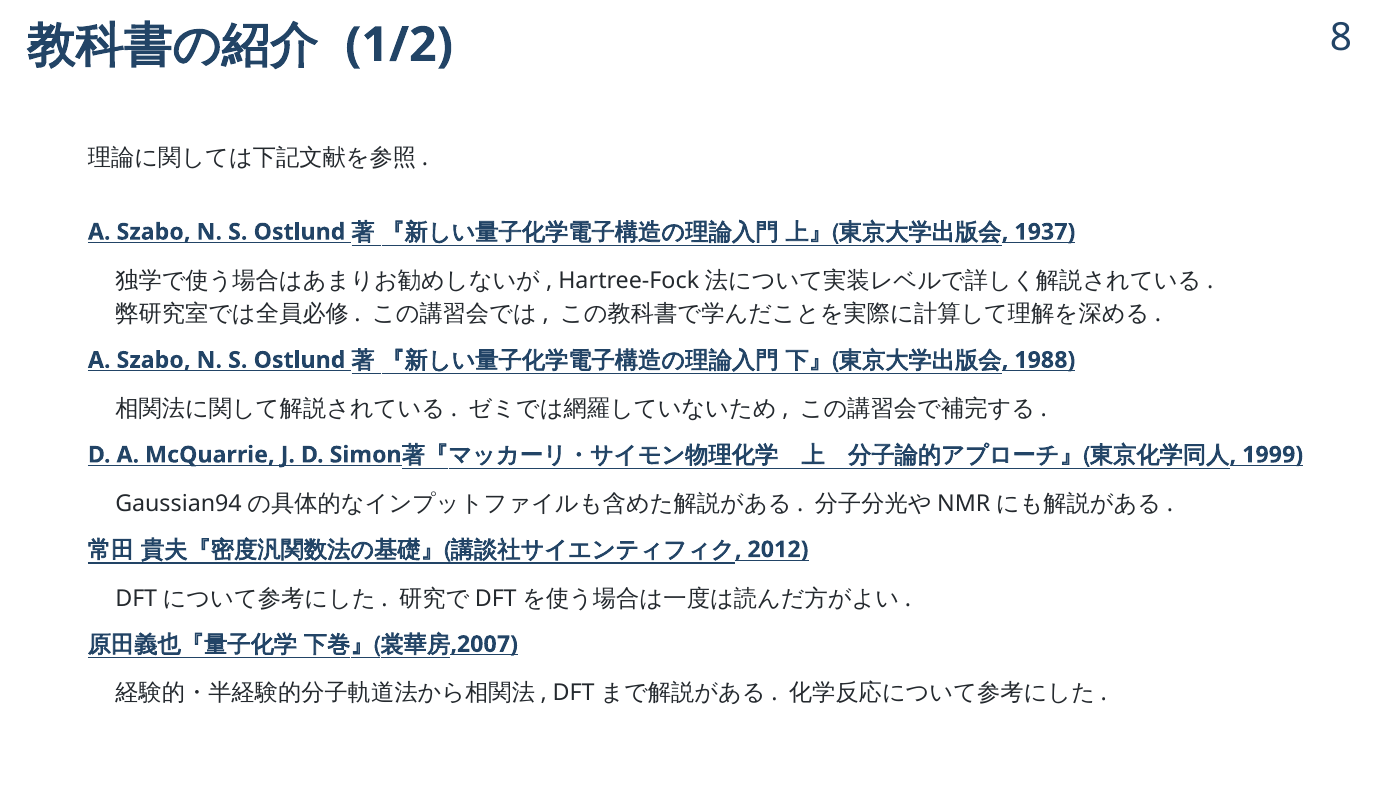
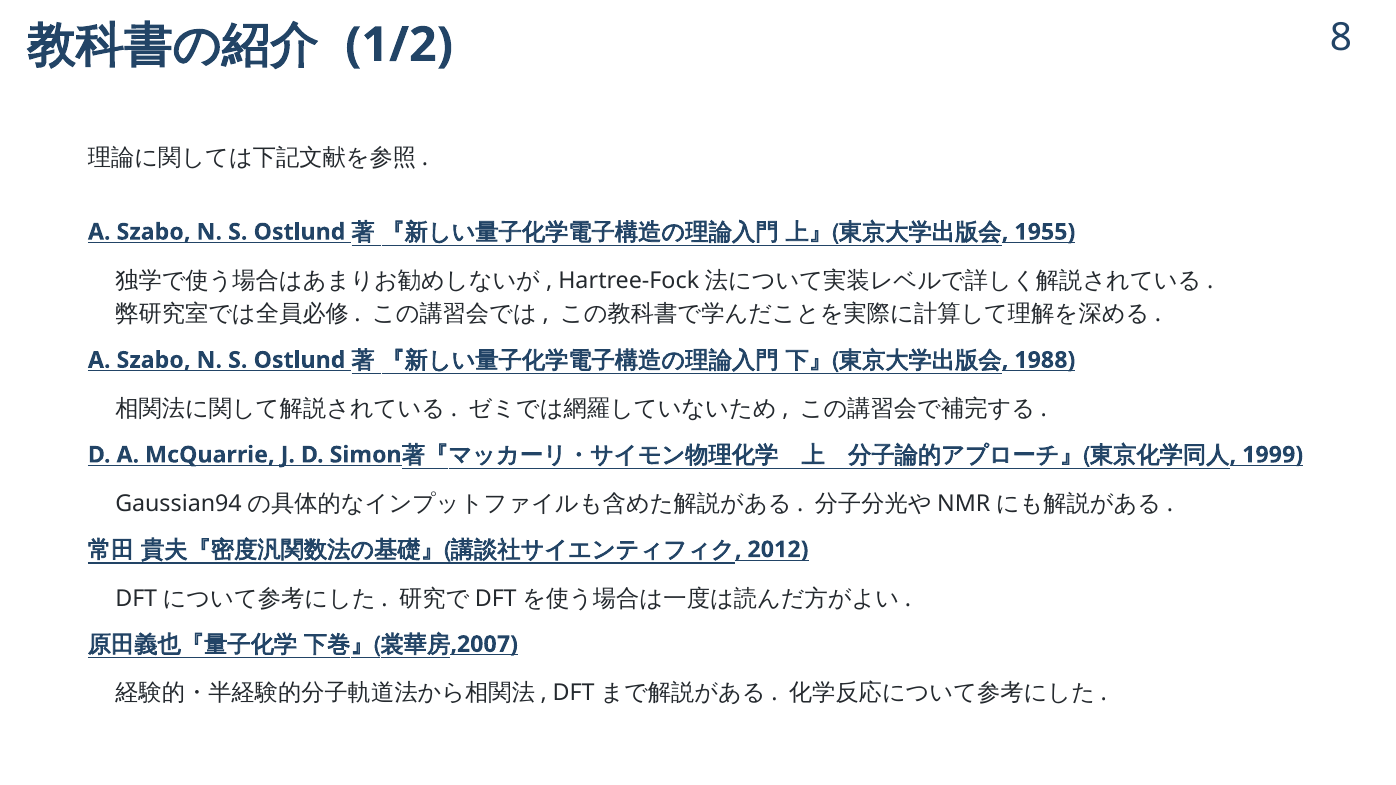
1937: 1937 -> 1955
